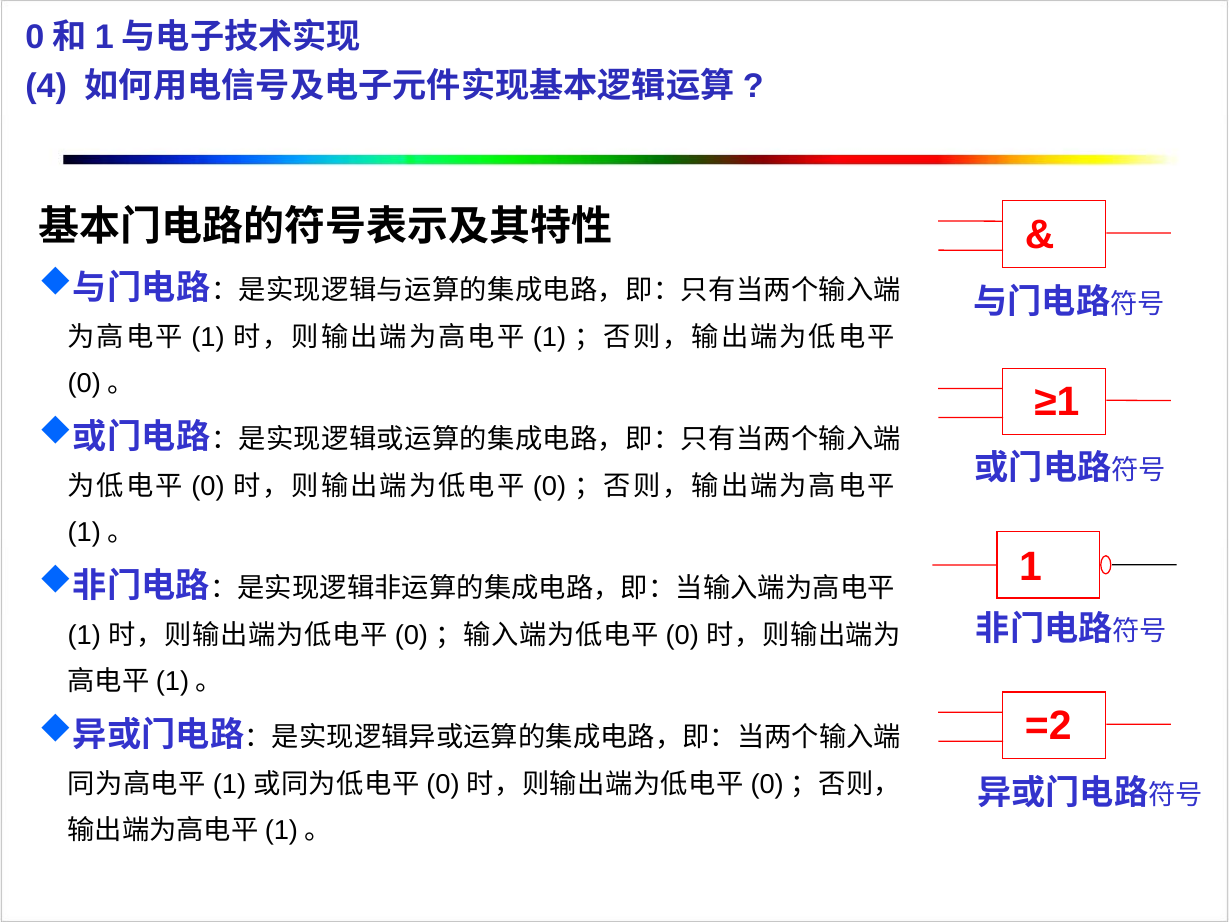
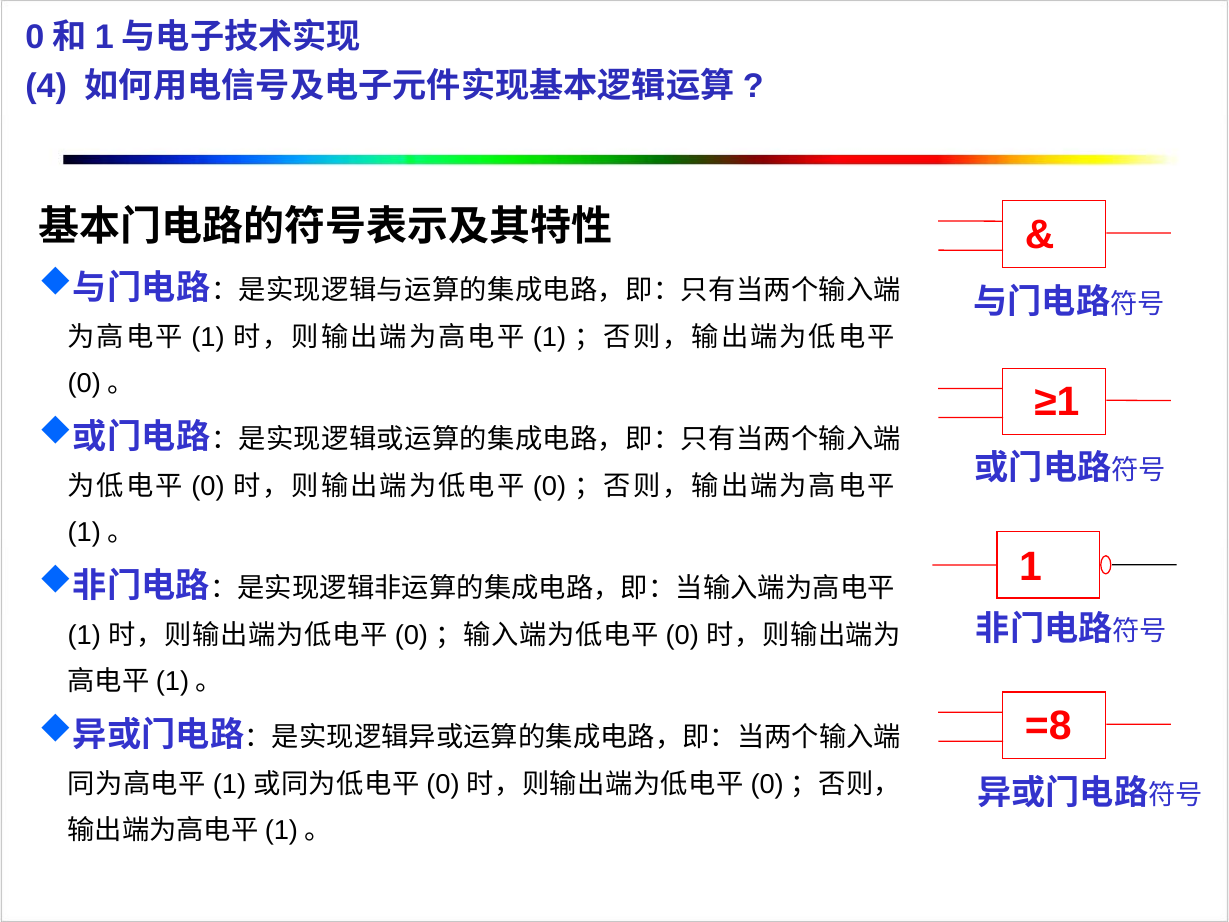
=2: =2 -> =8
